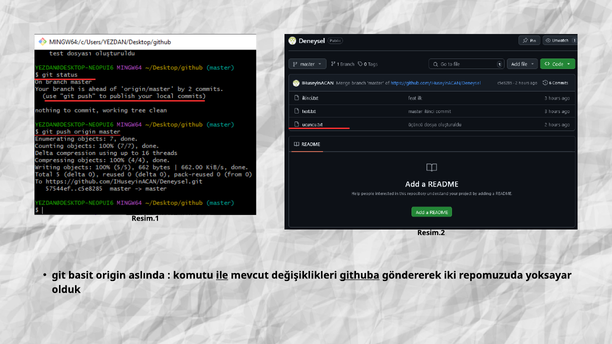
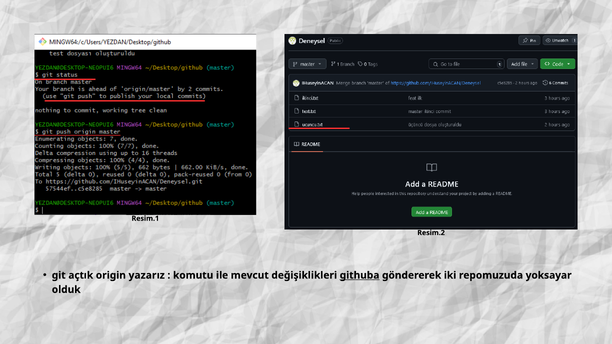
basit: basit -> açtık
aslında: aslında -> yazarız
ile underline: present -> none
